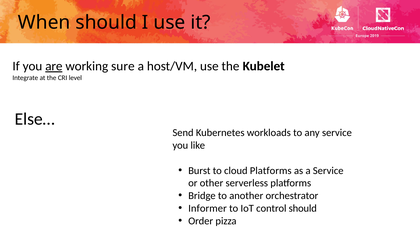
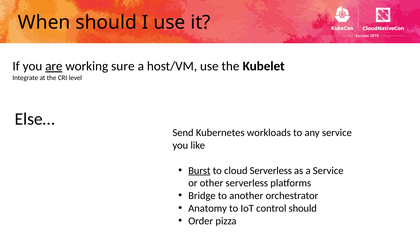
Burst underline: none -> present
cloud Platforms: Platforms -> Serverless
Informer: Informer -> Anatomy
